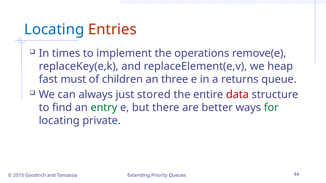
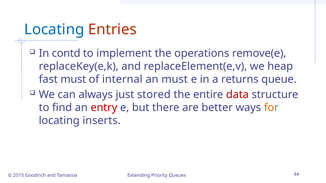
times: times -> contd
children: children -> internal
an three: three -> must
entry colour: green -> red
for colour: green -> orange
private: private -> inserts
